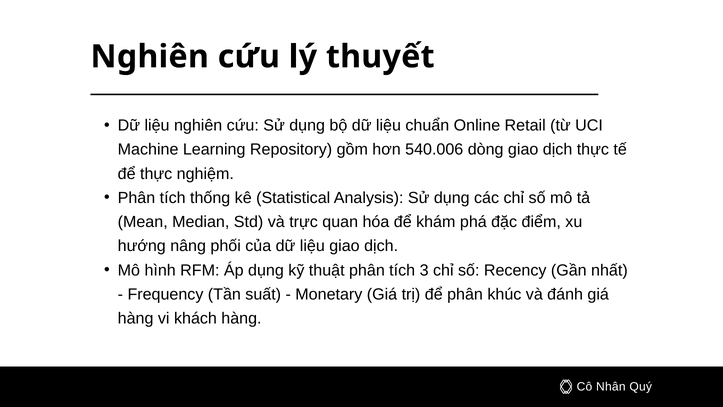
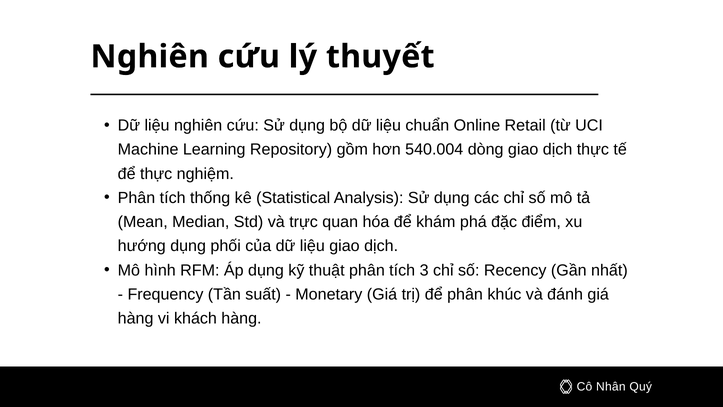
540.006: 540.006 -> 540.004
hướng nâng: nâng -> dụng
